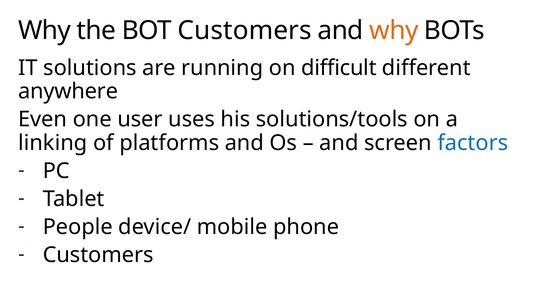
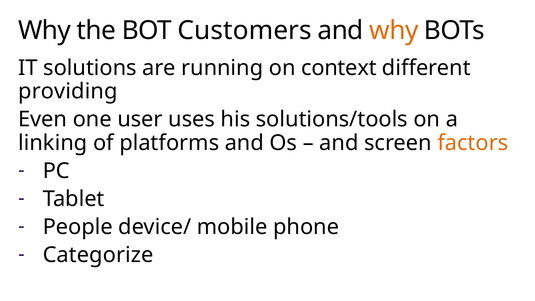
difficult: difficult -> context
anywhere: anywhere -> providing
factors colour: blue -> orange
Customers at (98, 255): Customers -> Categorize
